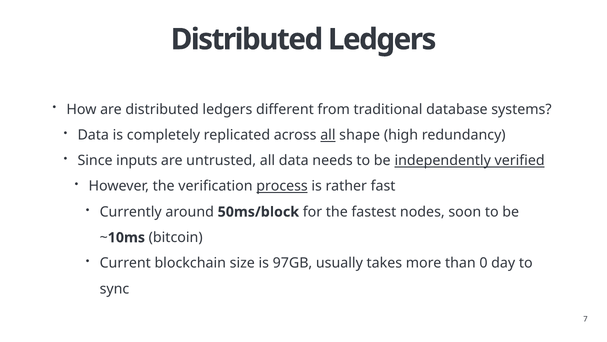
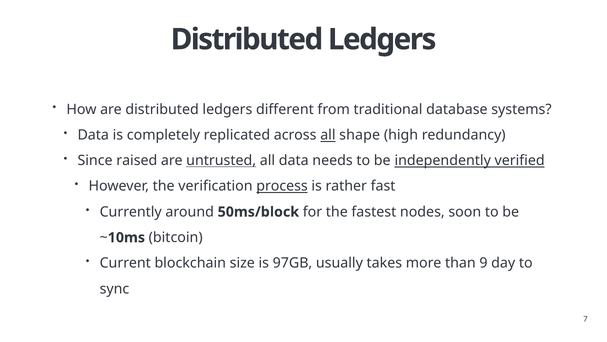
inputs: inputs -> raised
untrusted underline: none -> present
0: 0 -> 9
